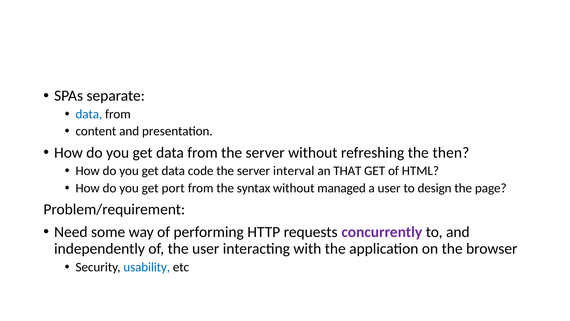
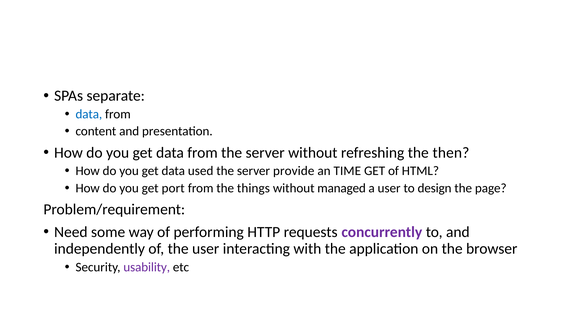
code: code -> used
interval: interval -> provide
THAT: THAT -> TIME
syntax: syntax -> things
usability colour: blue -> purple
